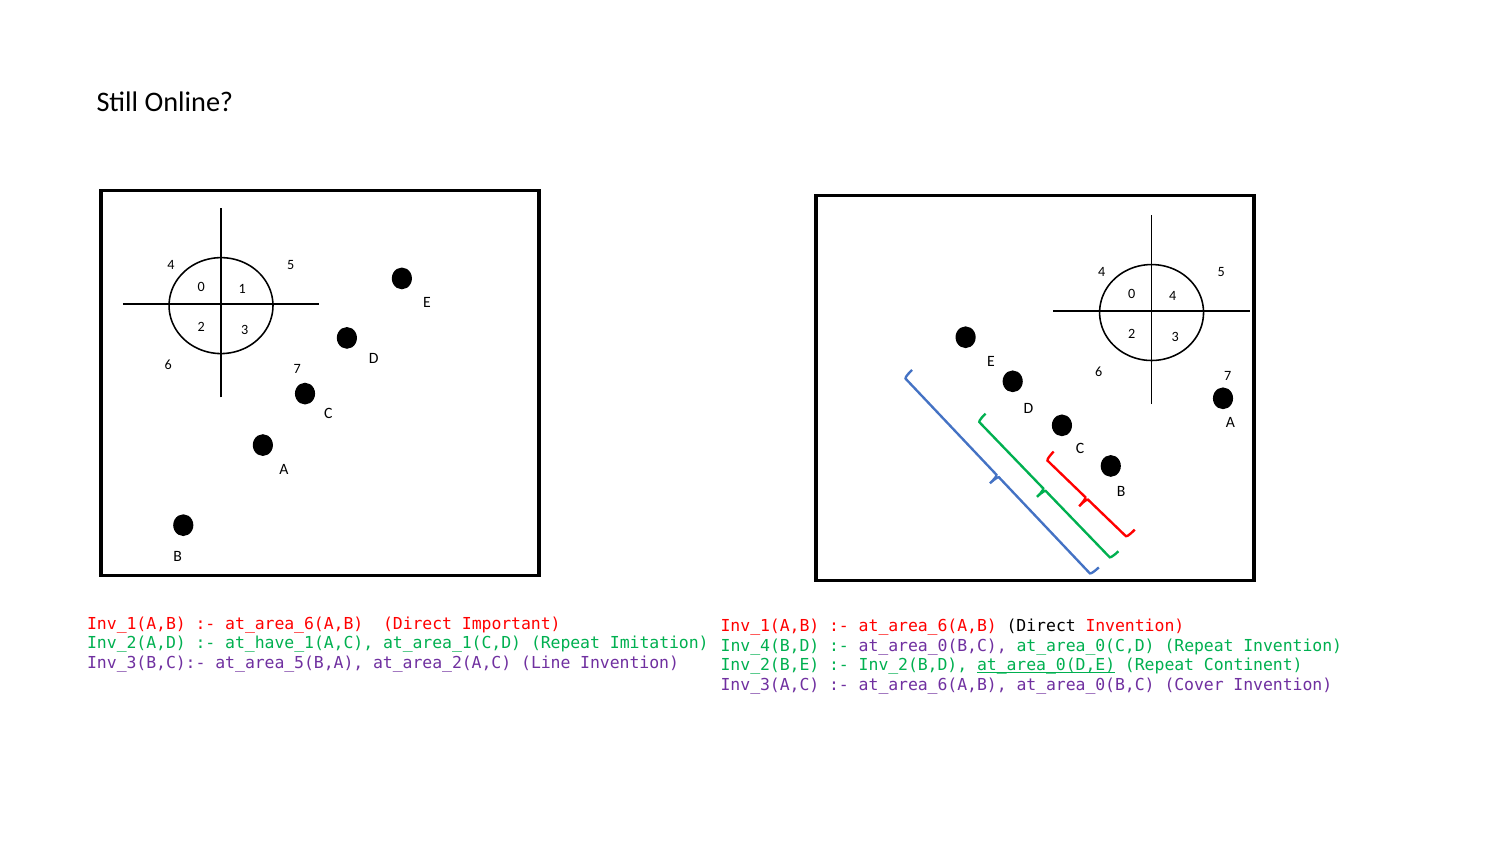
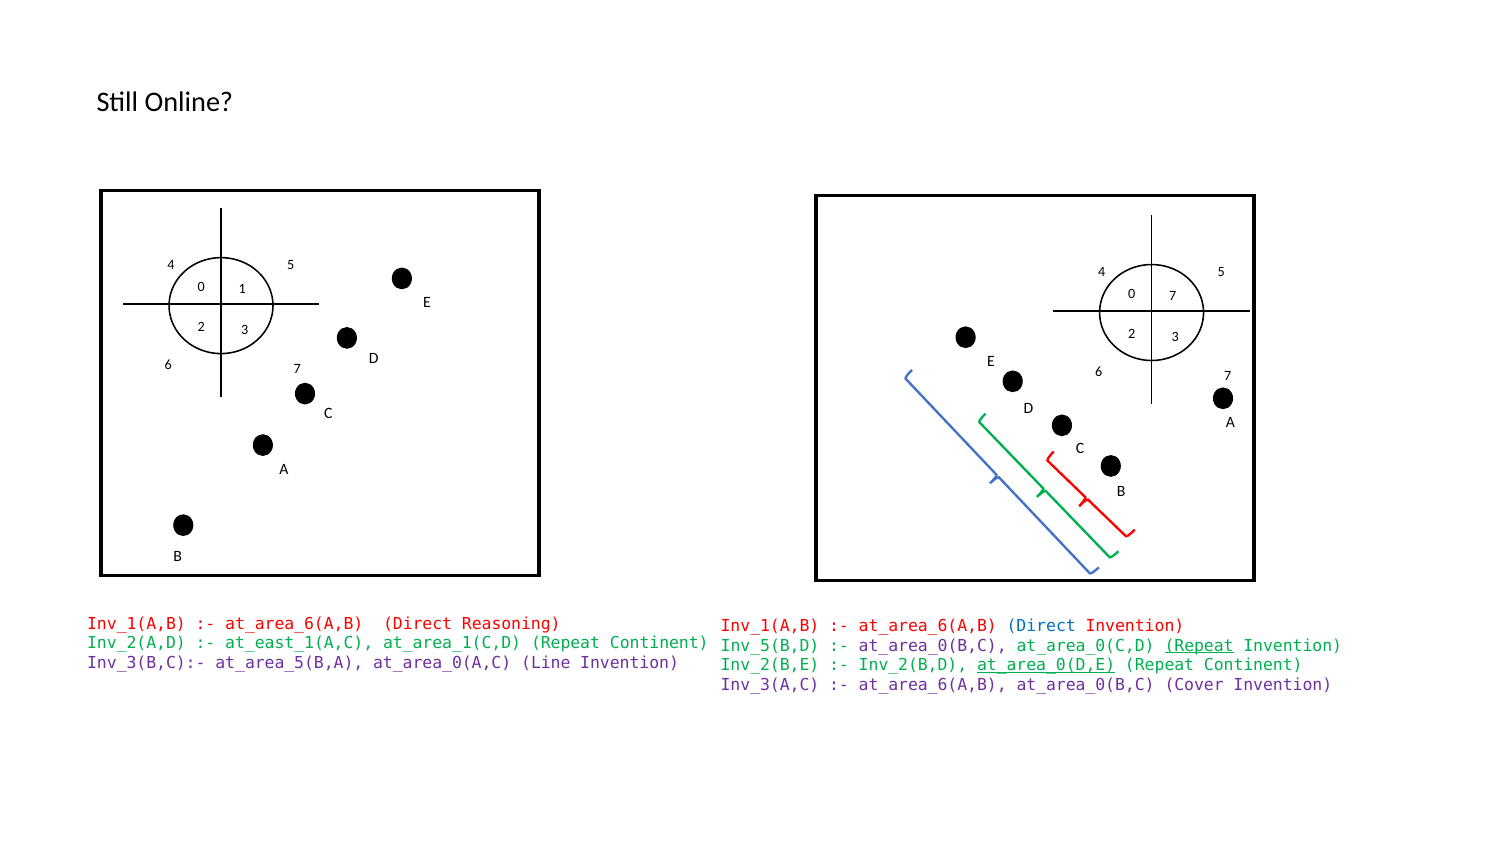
0 4: 4 -> 7
Important: Important -> Reasoning
Direct at (1041, 626) colour: black -> blue
at_have_1(A,C: at_have_1(A,C -> at_east_1(A,C
at_area_1(C,D Repeat Imitation: Imitation -> Continent
Inv_4(B,D: Inv_4(B,D -> Inv_5(B,D
Repeat at (1199, 646) underline: none -> present
at_area_2(A,C: at_area_2(A,C -> at_area_0(A,C
